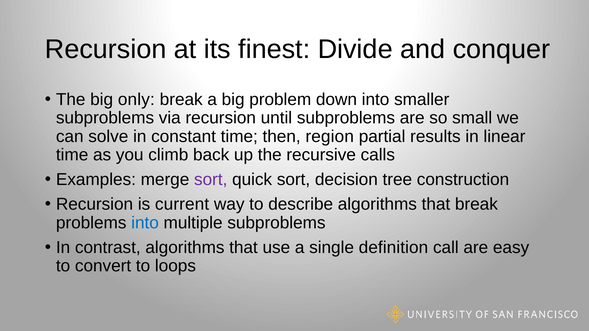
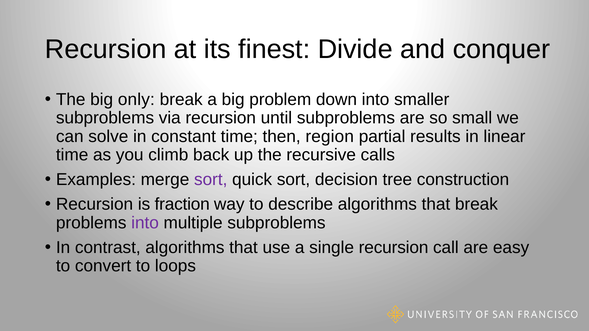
current: current -> fraction
into at (145, 223) colour: blue -> purple
single definition: definition -> recursion
